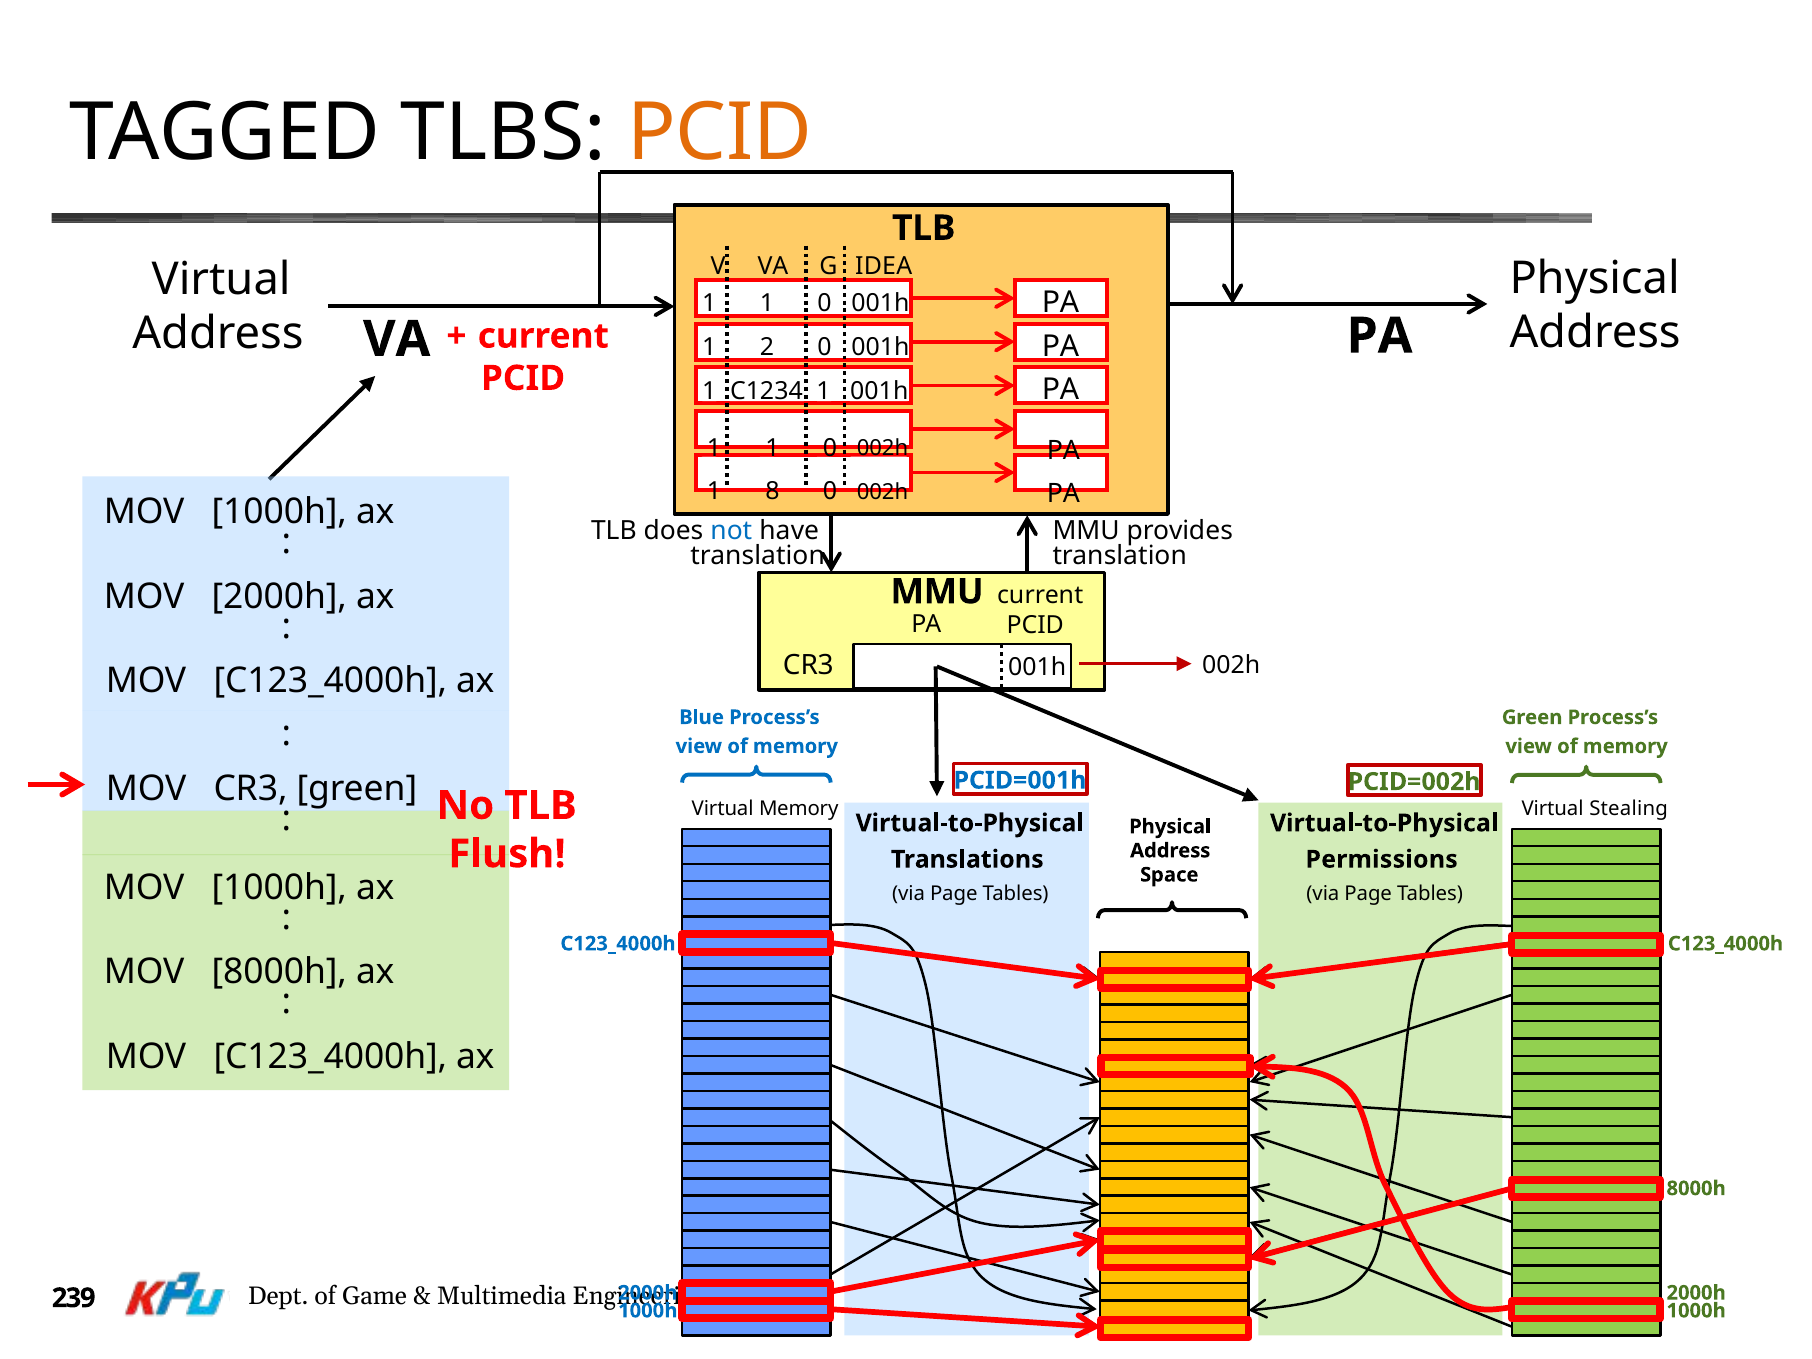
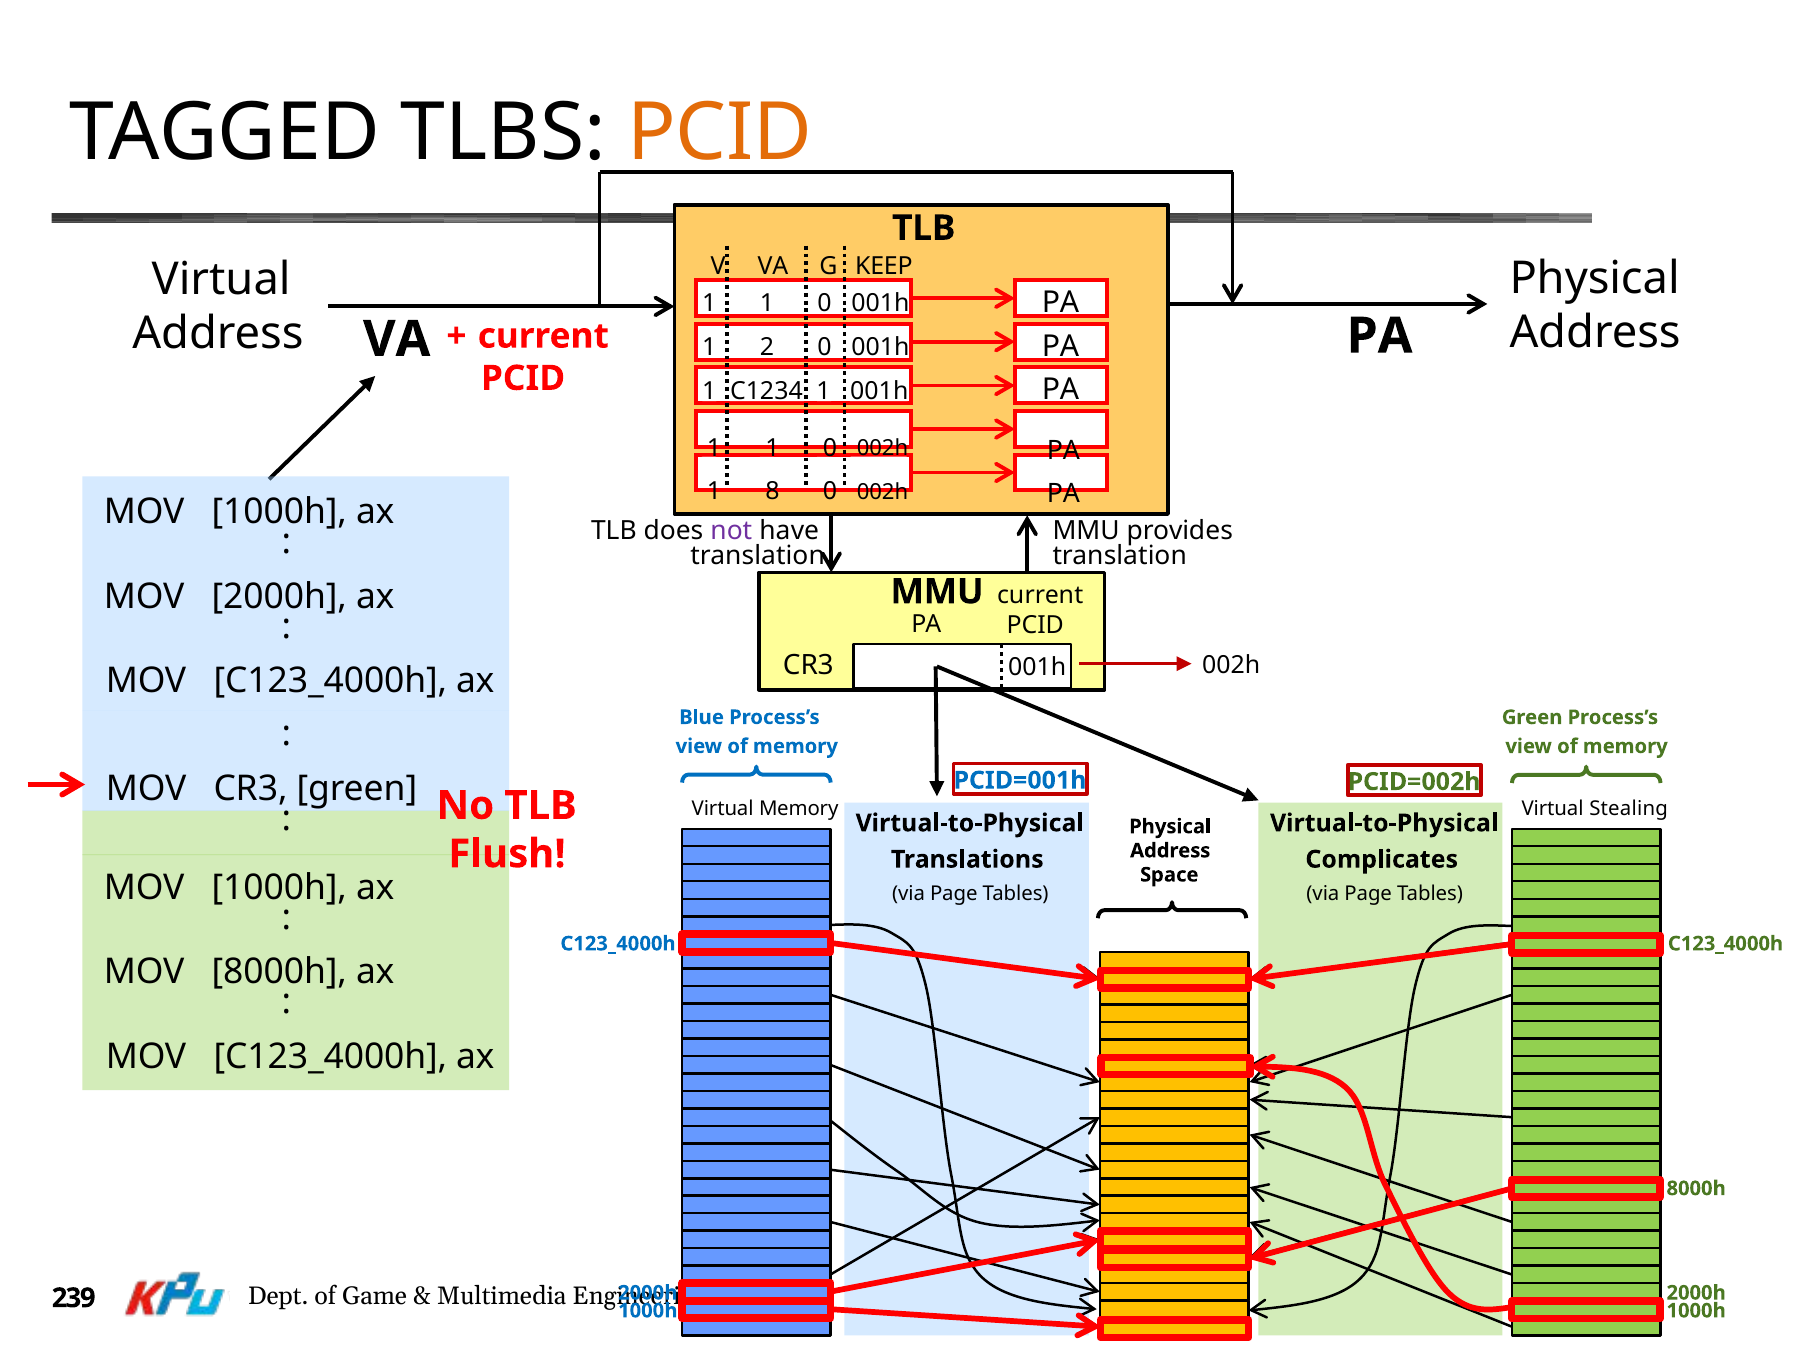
IDEA: IDEA -> KEEP
not colour: blue -> purple
Permissions: Permissions -> Complicates
